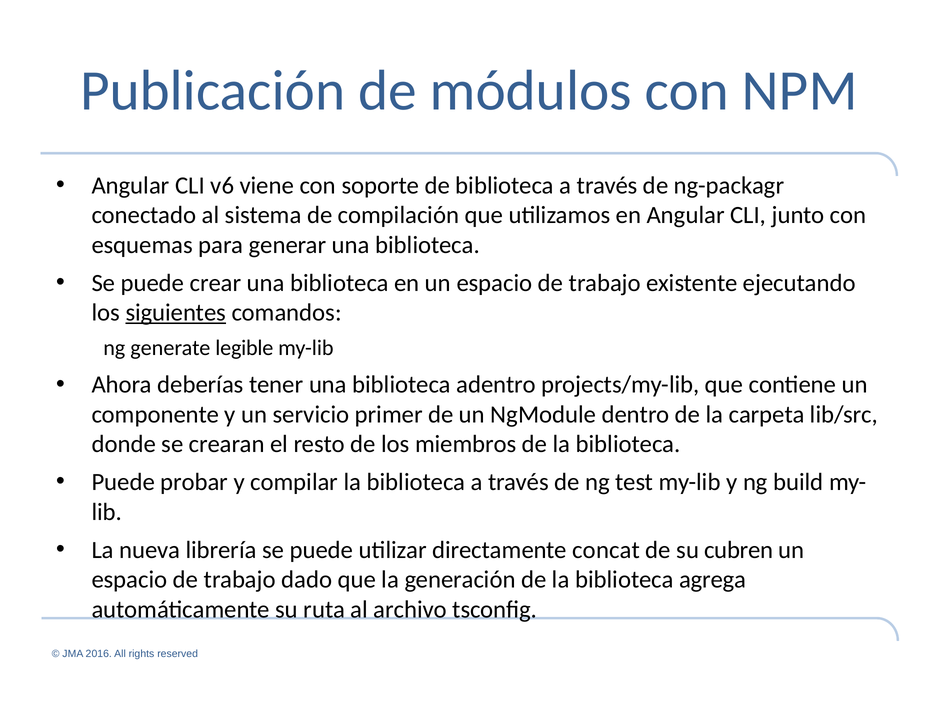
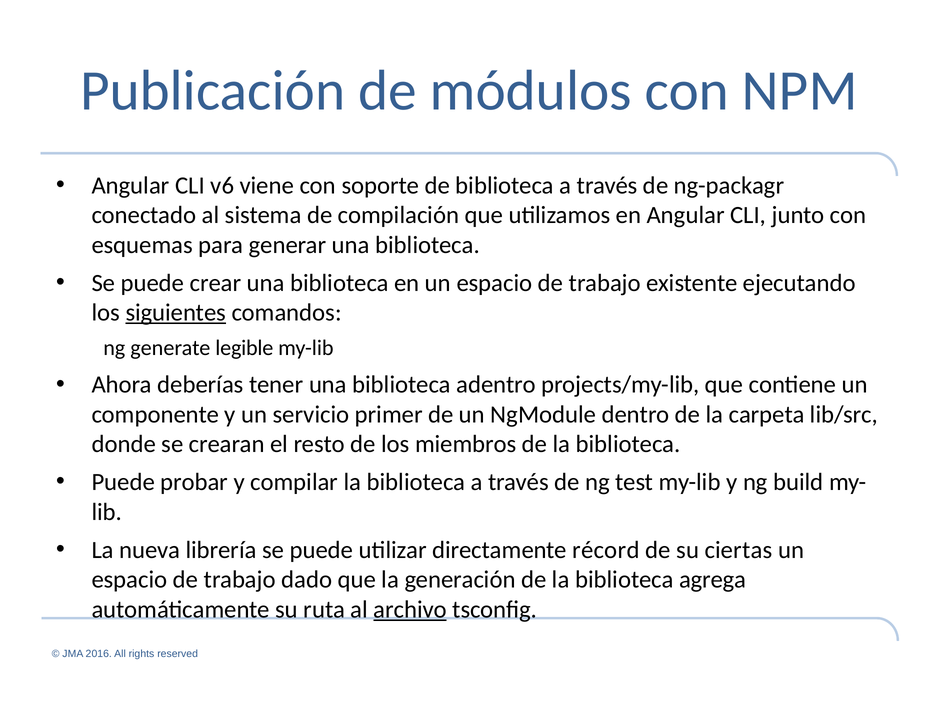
concat: concat -> récord
cubren: cubren -> ciertas
archivo underline: none -> present
